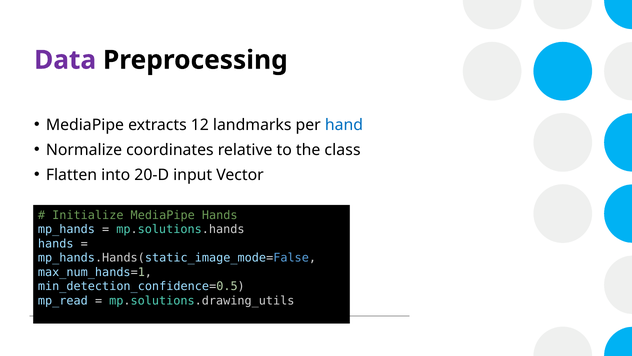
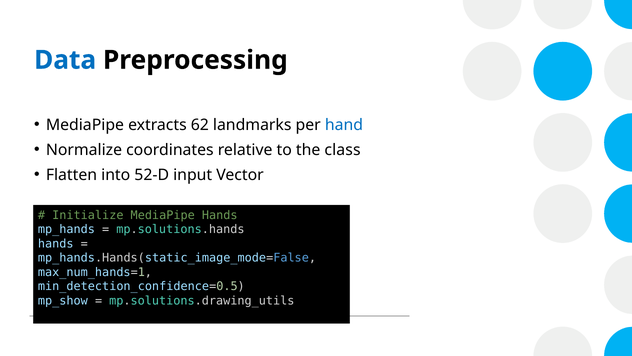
Data colour: purple -> blue
12: 12 -> 62
20-D: 20-D -> 52-D
mp_read: mp_read -> mp_show
